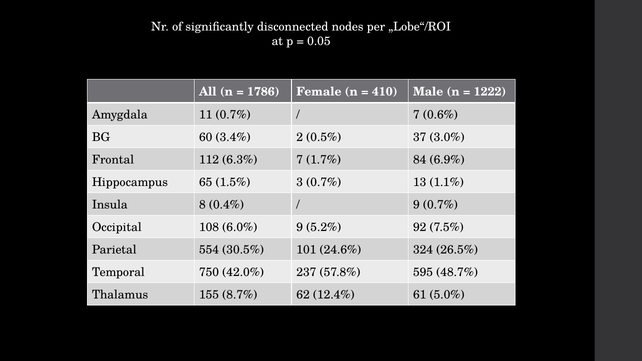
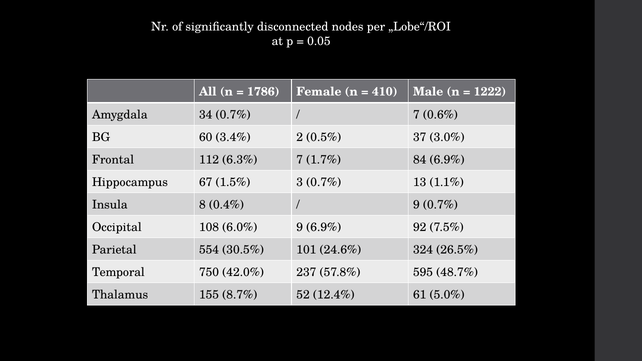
11: 11 -> 34
65: 65 -> 67
9 5.2%: 5.2% -> 6.9%
62: 62 -> 52
